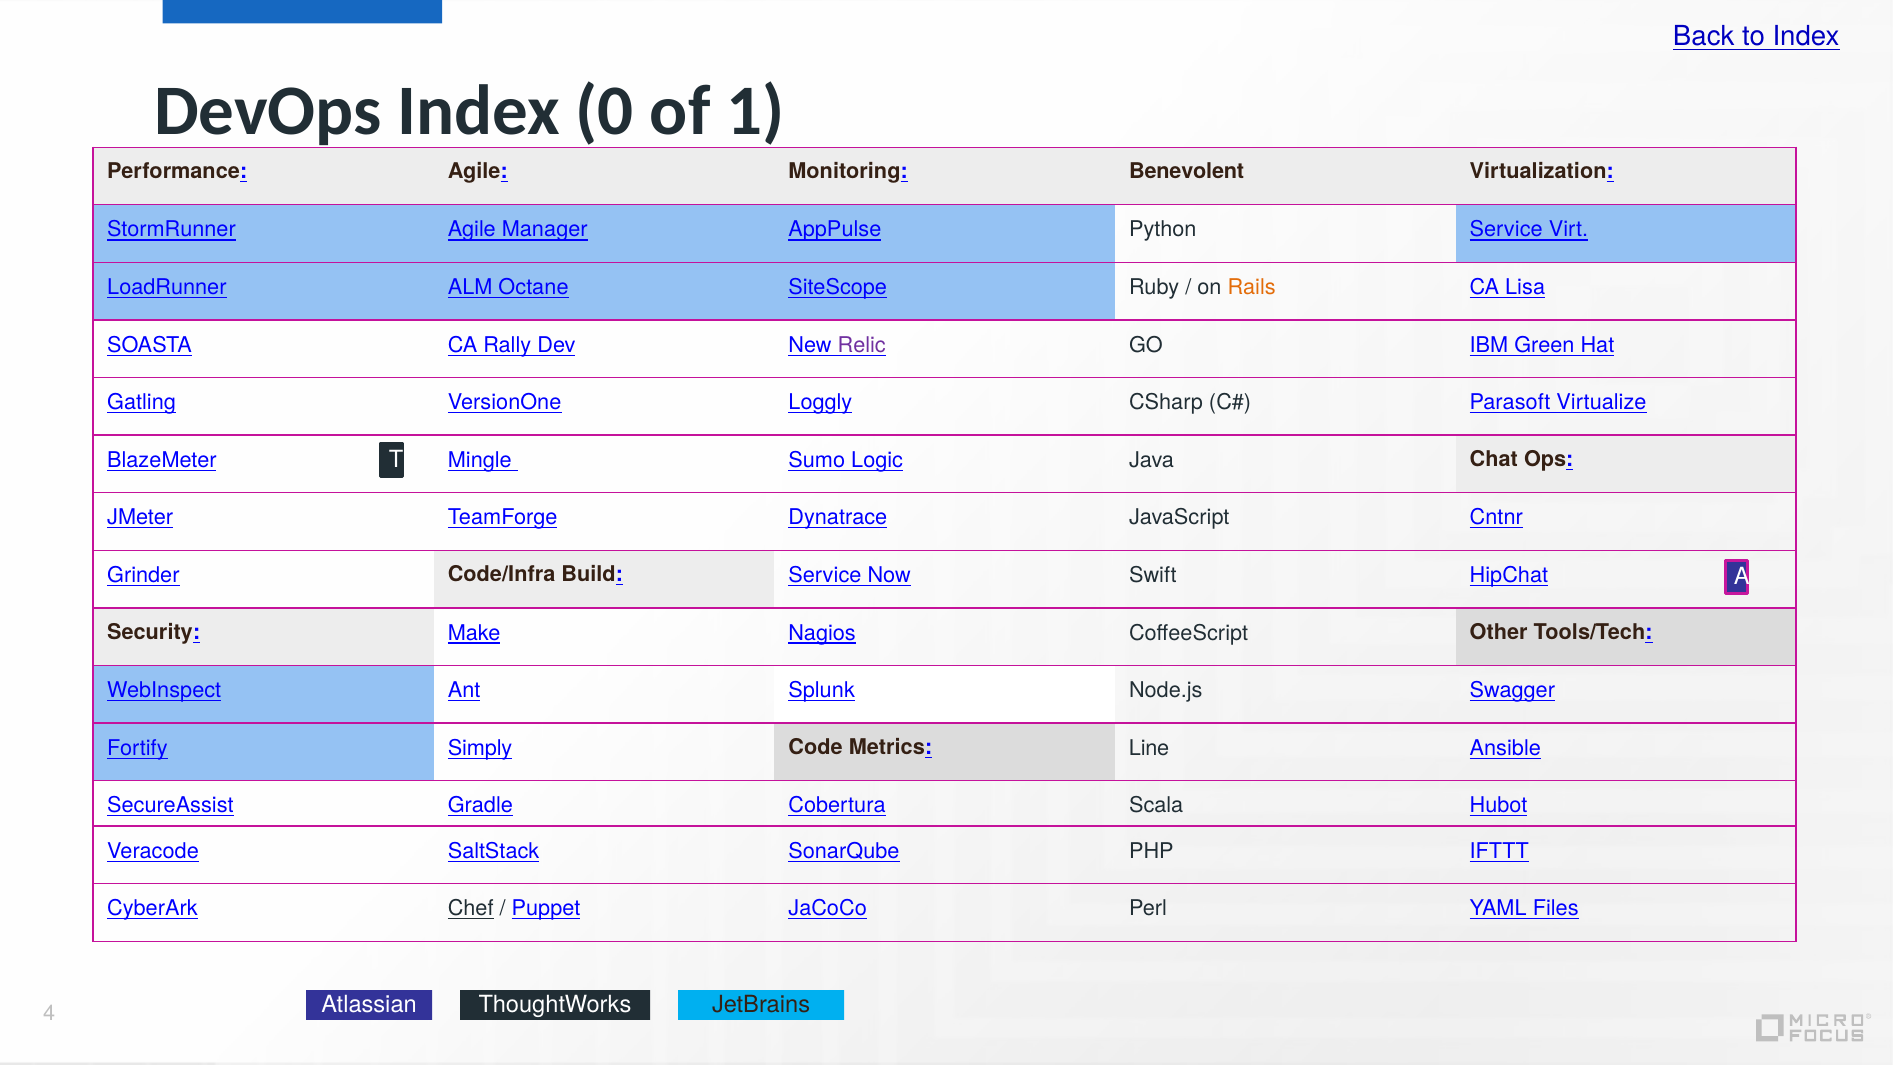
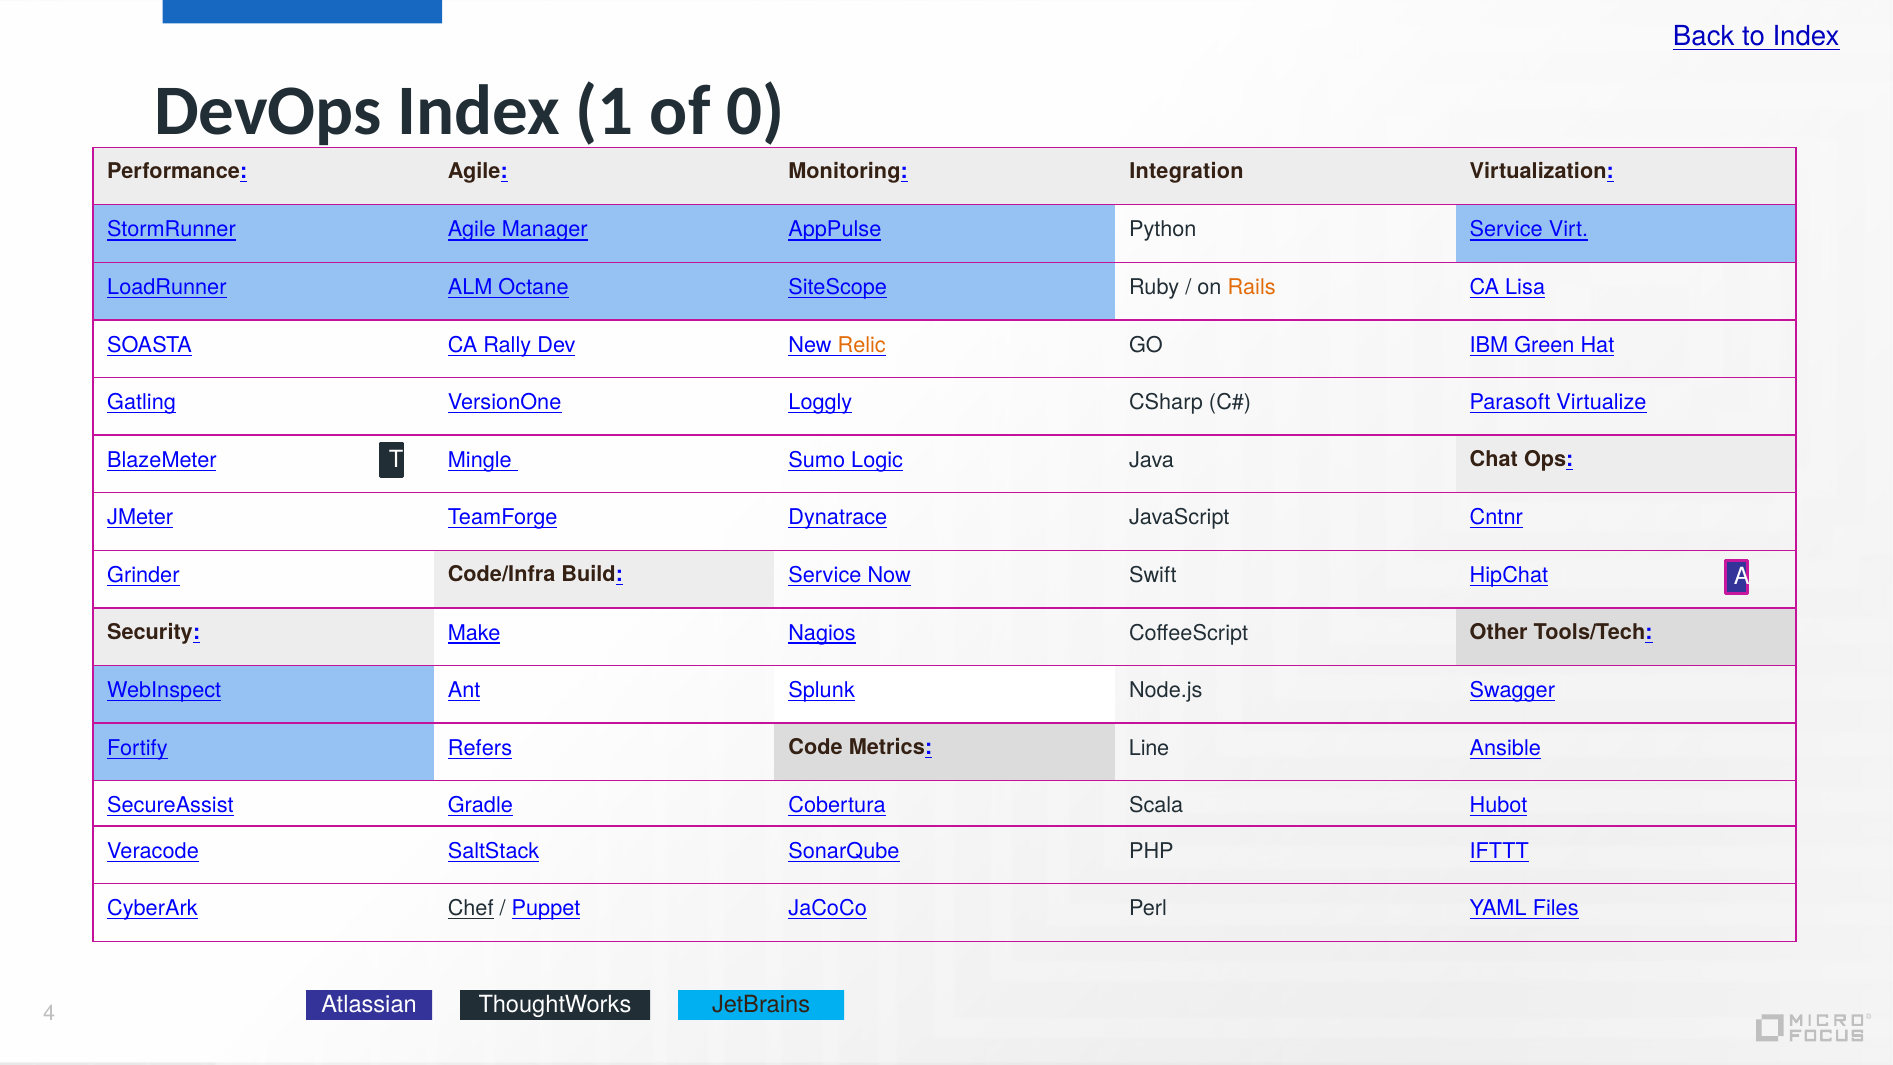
0: 0 -> 1
1: 1 -> 0
Benevolent: Benevolent -> Integration
Relic colour: purple -> orange
Simply: Simply -> Refers
